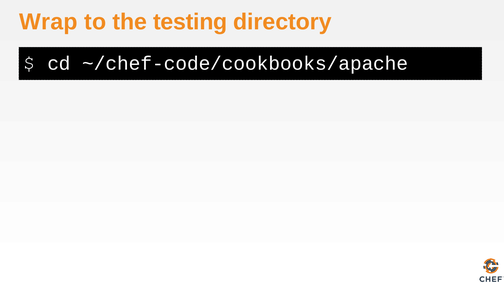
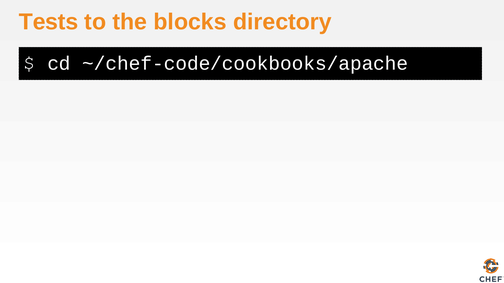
Wrap: Wrap -> Tests
testing: testing -> blocks
